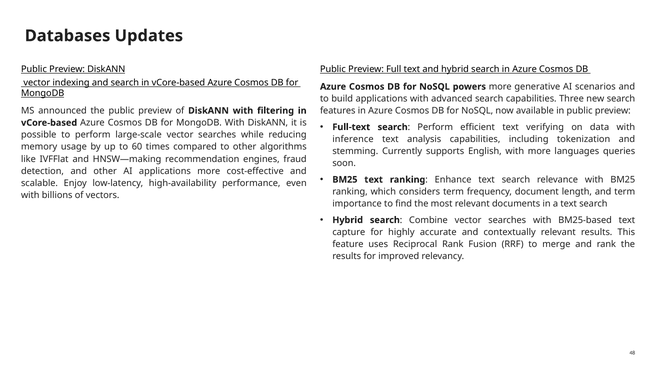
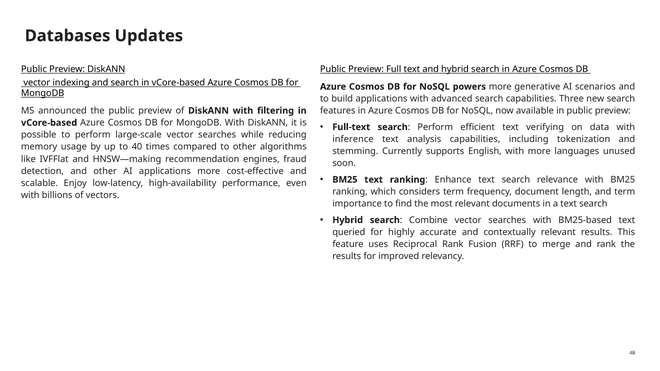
60: 60 -> 40
queries: queries -> unused
capture: capture -> queried
